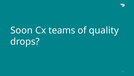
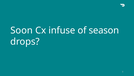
teams: teams -> infuse
quality: quality -> season
